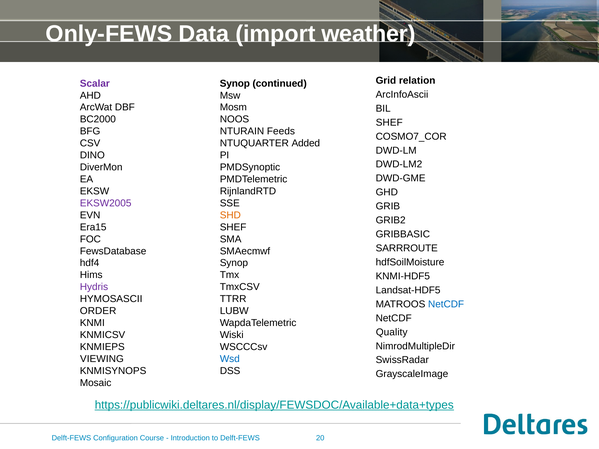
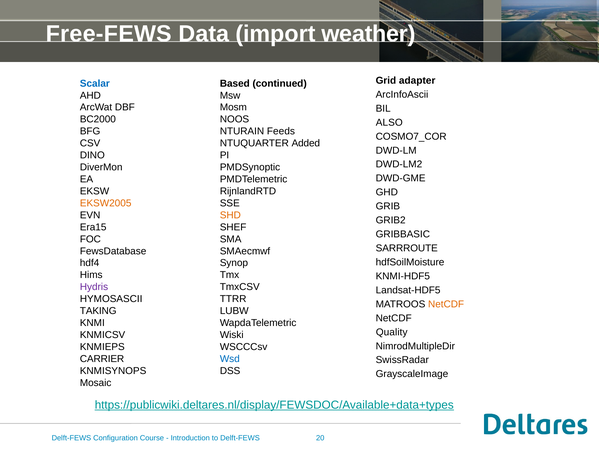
Only-FEWS: Only-FEWS -> Free-FEWS
relation: relation -> adapter
Scalar colour: purple -> blue
Synop at (235, 83): Synop -> Based
SHEF at (389, 122): SHEF -> ALSO
EKSW2005 colour: purple -> orange
NetCDF at (446, 304) colour: blue -> orange
ORDER: ORDER -> TAKING
VIEWING: VIEWING -> CARRIER
